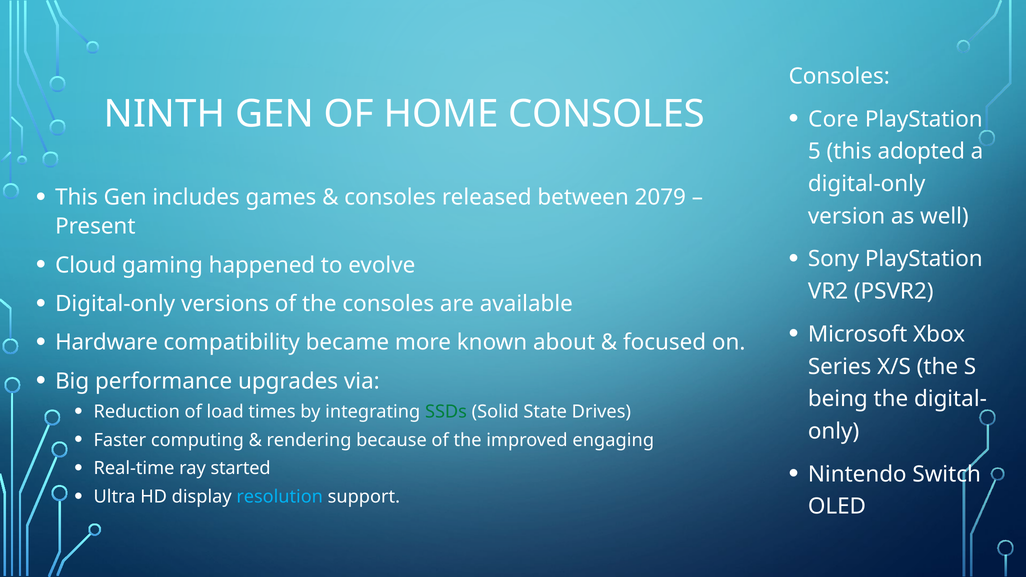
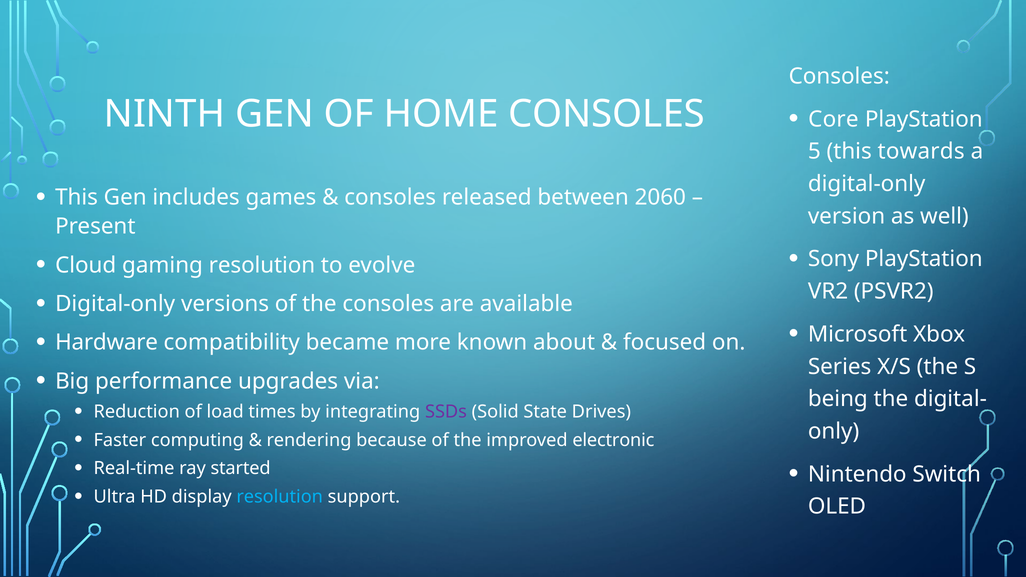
adopted: adopted -> towards
2079: 2079 -> 2060
gaming happened: happened -> resolution
SSDs colour: green -> purple
engaging: engaging -> electronic
